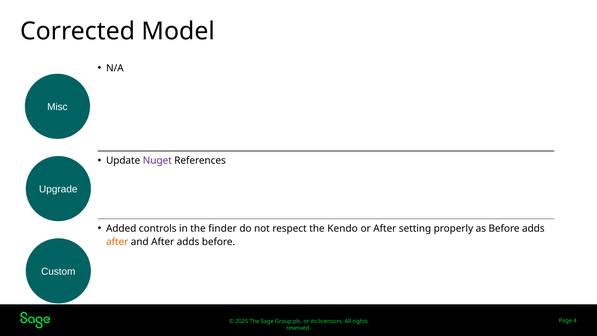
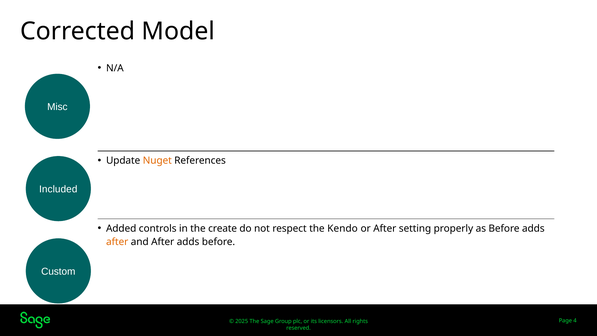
Nuget colour: purple -> orange
Upgrade: Upgrade -> Included
finder: finder -> create
